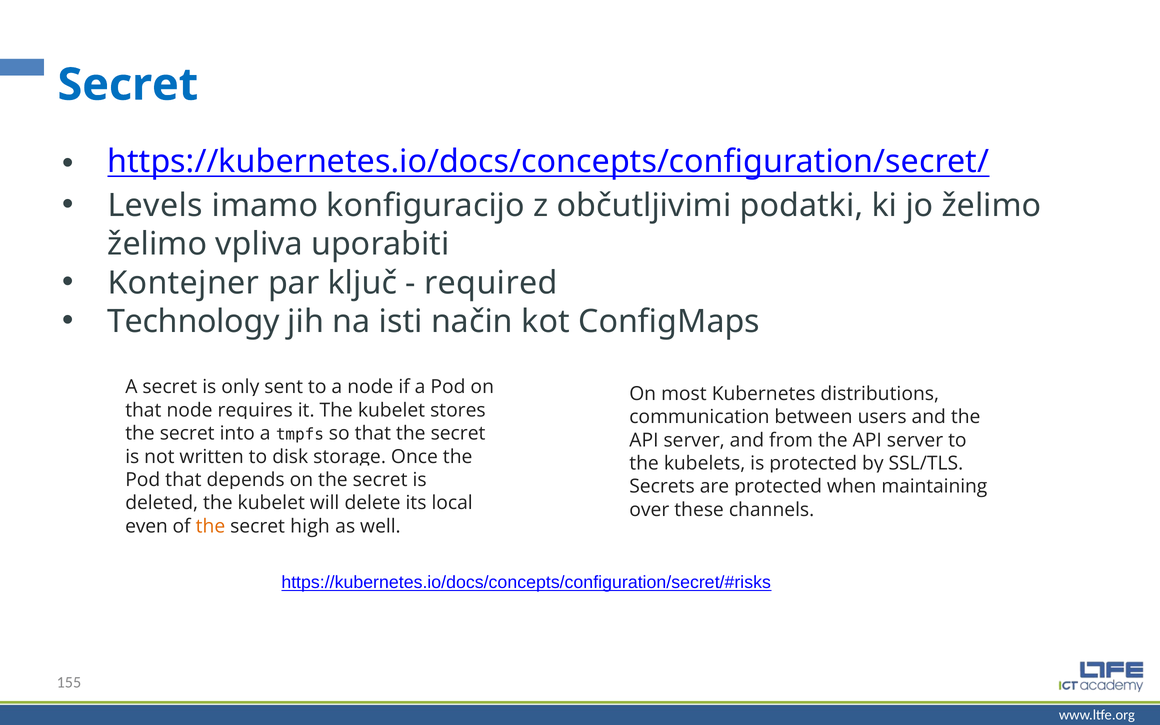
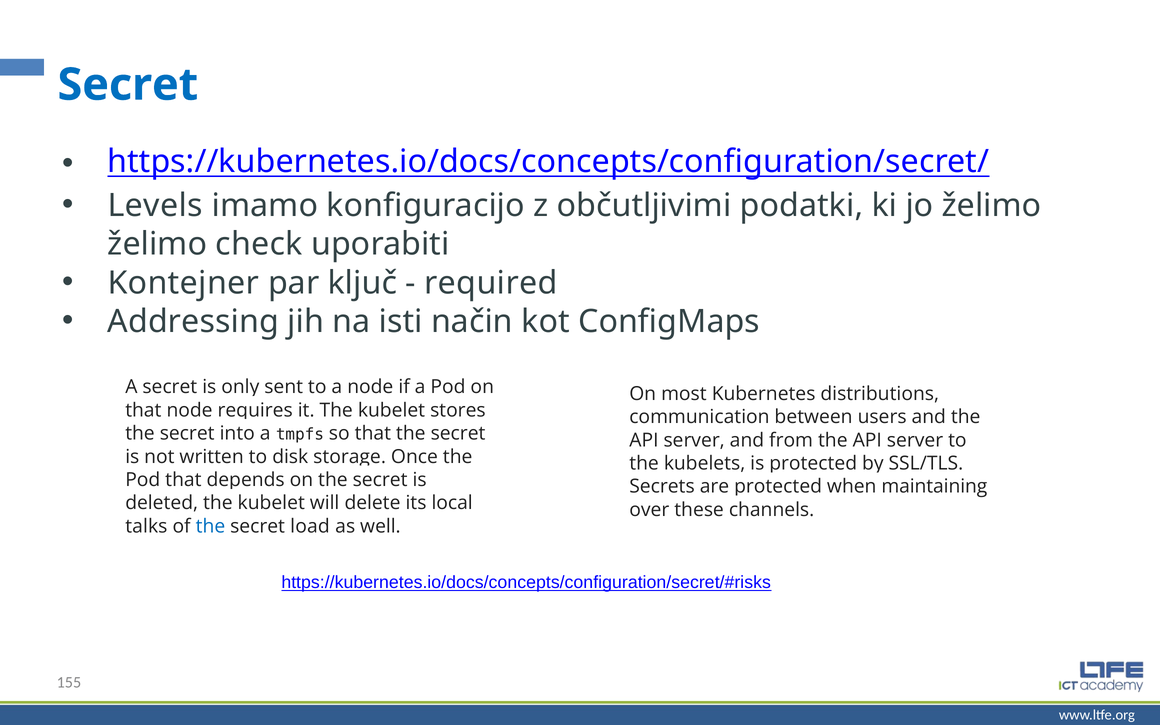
vpliva: vpliva -> check
Technology: Technology -> Addressing
even: even -> talks
the at (210, 526) colour: orange -> blue
high: high -> load
